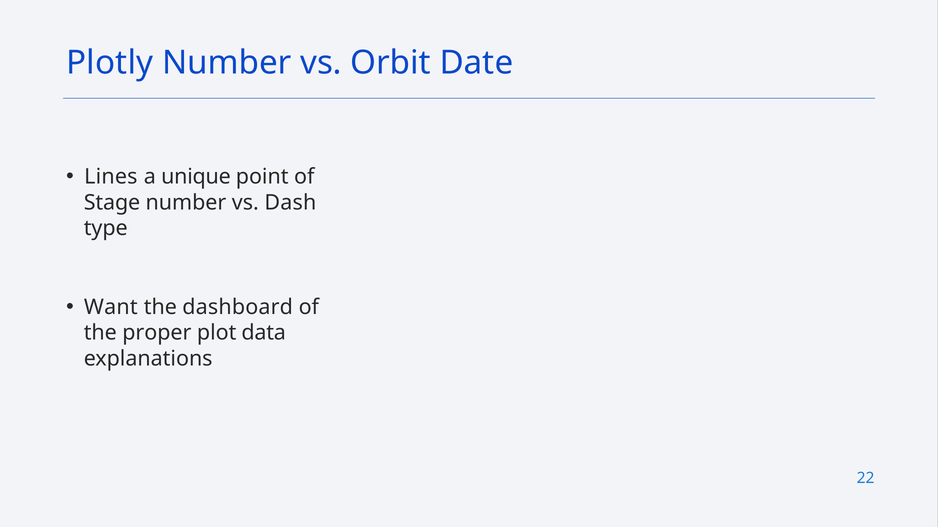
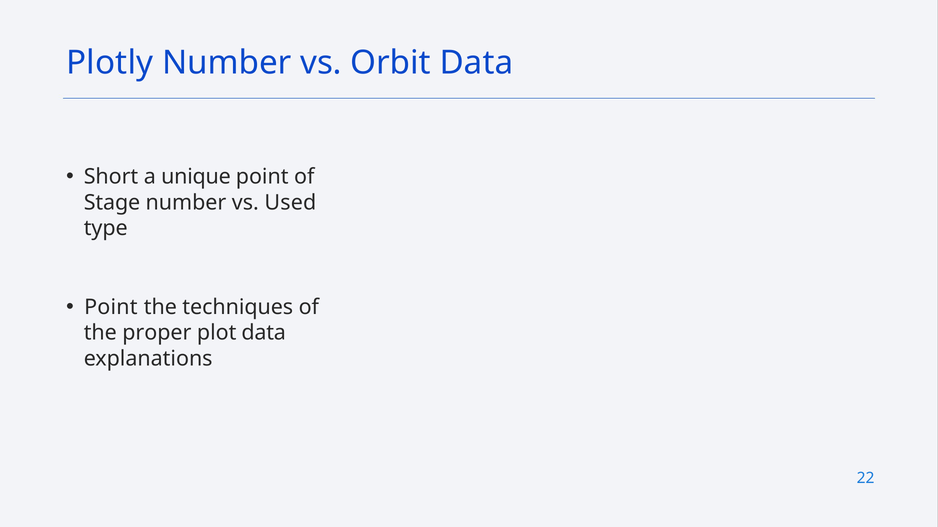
Orbit Date: Date -> Data
Lines: Lines -> Short
Dash: Dash -> Used
Want at (111, 307): Want -> Point
dashboard: dashboard -> techniques
